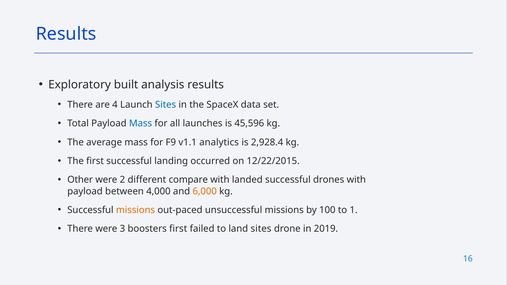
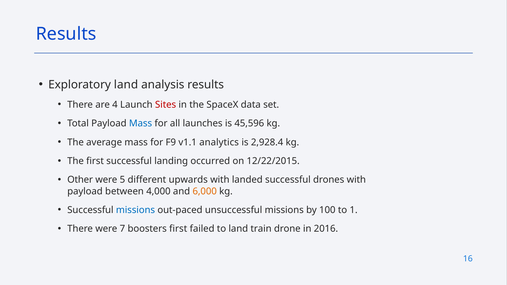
Exploratory built: built -> land
Sites at (166, 105) colour: blue -> red
2: 2 -> 5
compare: compare -> upwards
missions at (135, 210) colour: orange -> blue
3: 3 -> 7
land sites: sites -> train
2019: 2019 -> 2016
